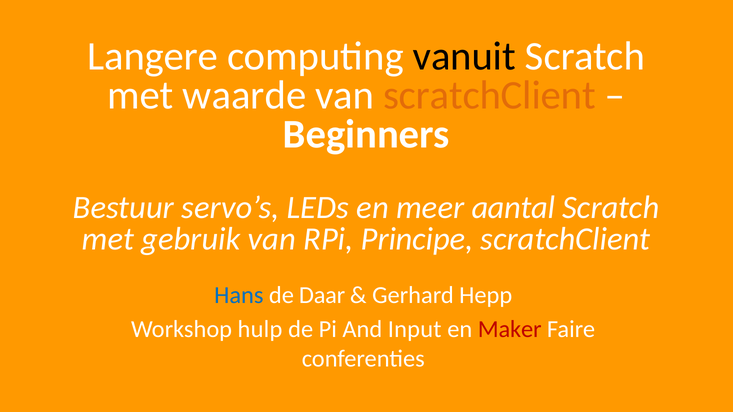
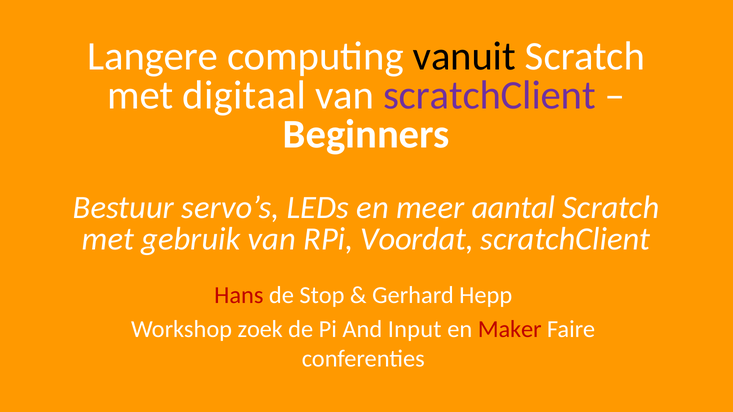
waarde: waarde -> digitaal
scratchClient at (489, 96) colour: orange -> purple
Principe: Principe -> Voordat
Hans colour: blue -> red
Daar: Daar -> Stop
hulp: hulp -> zoek
